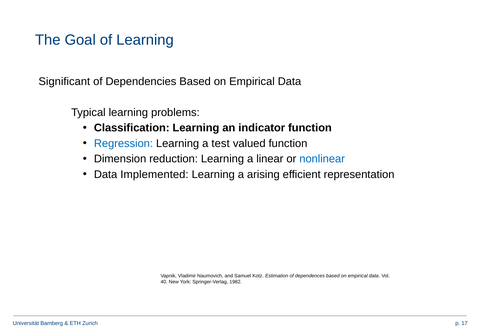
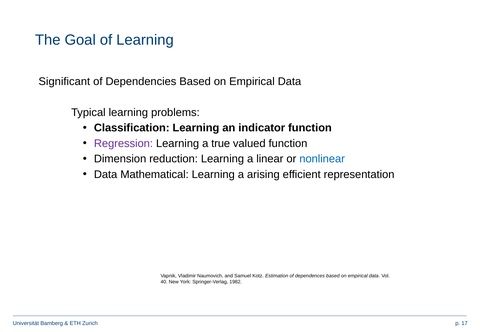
Regression colour: blue -> purple
test: test -> true
Implemented: Implemented -> Mathematical
